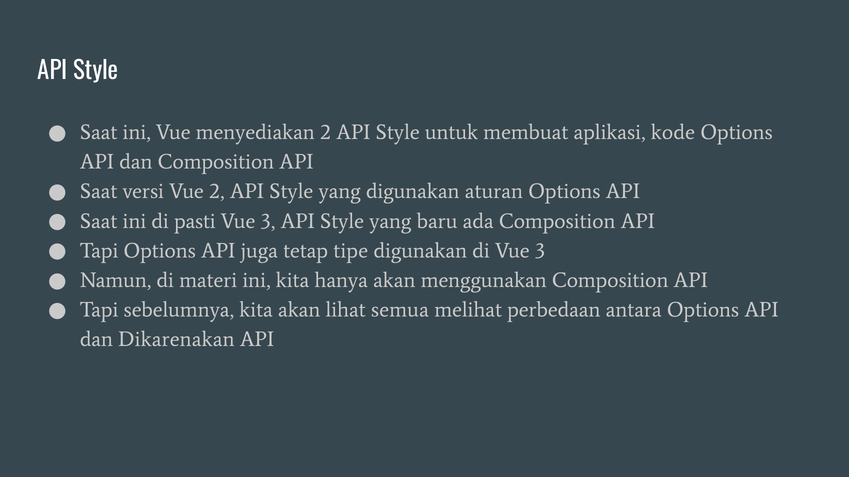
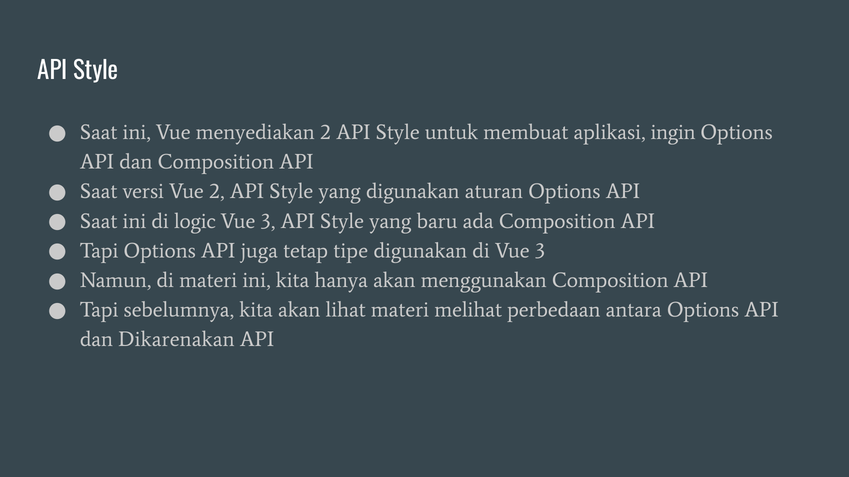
kode: kode -> ingin
pasti: pasti -> logic
lihat semua: semua -> materi
